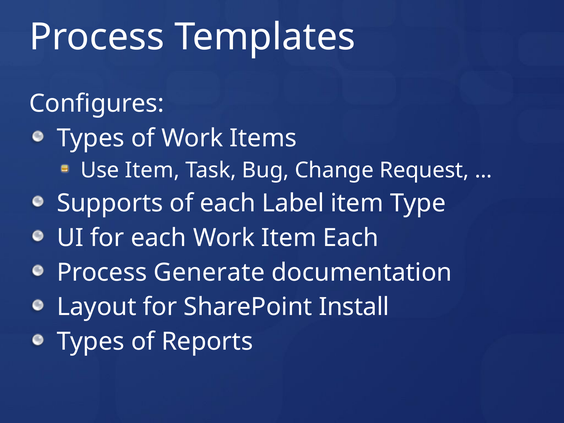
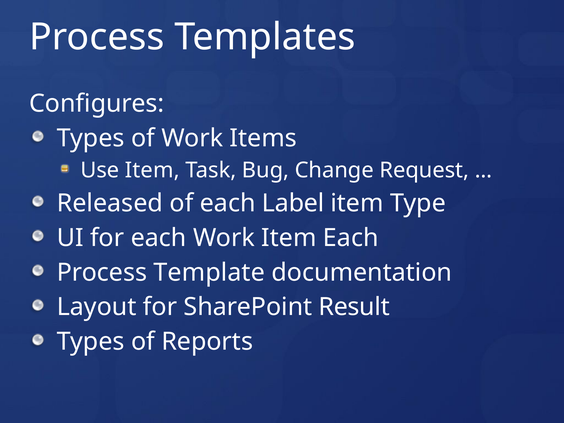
Supports: Supports -> Released
Generate: Generate -> Template
Install: Install -> Result
